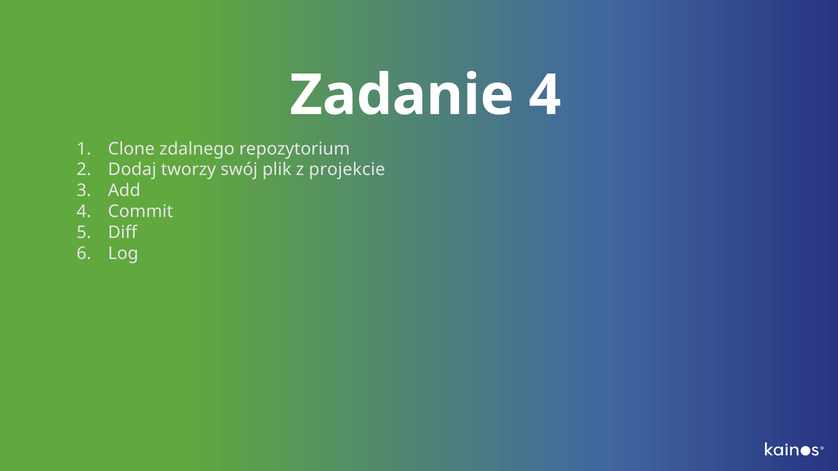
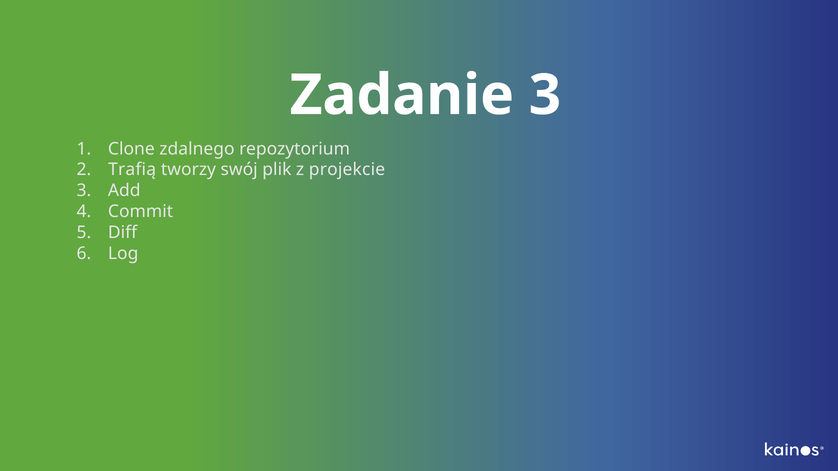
Zadanie 4: 4 -> 3
Dodaj: Dodaj -> Trafią
